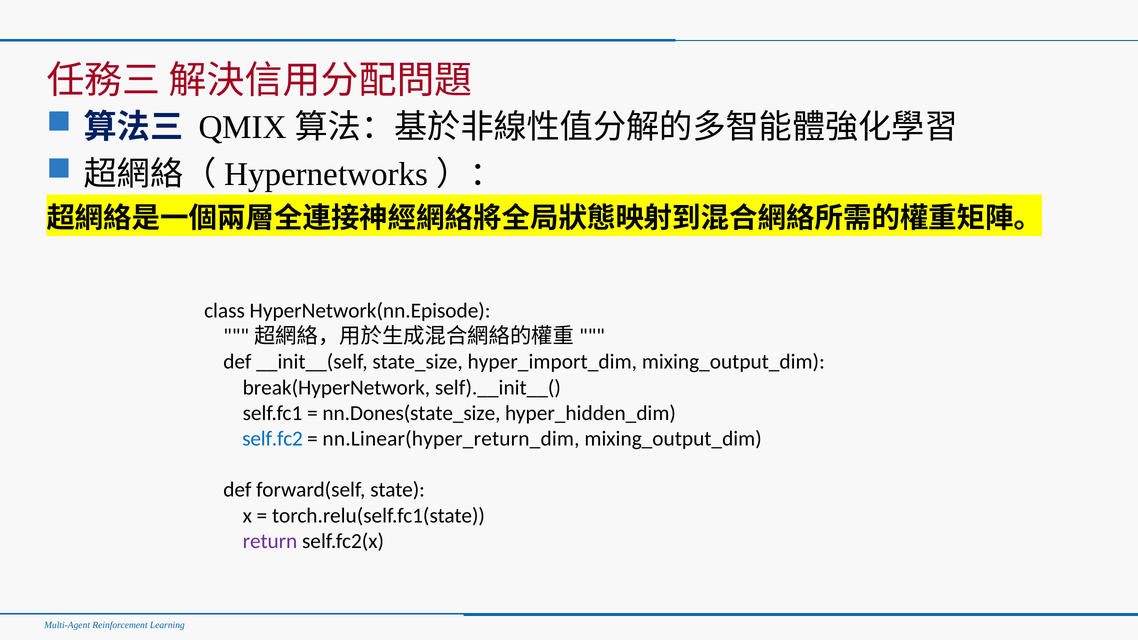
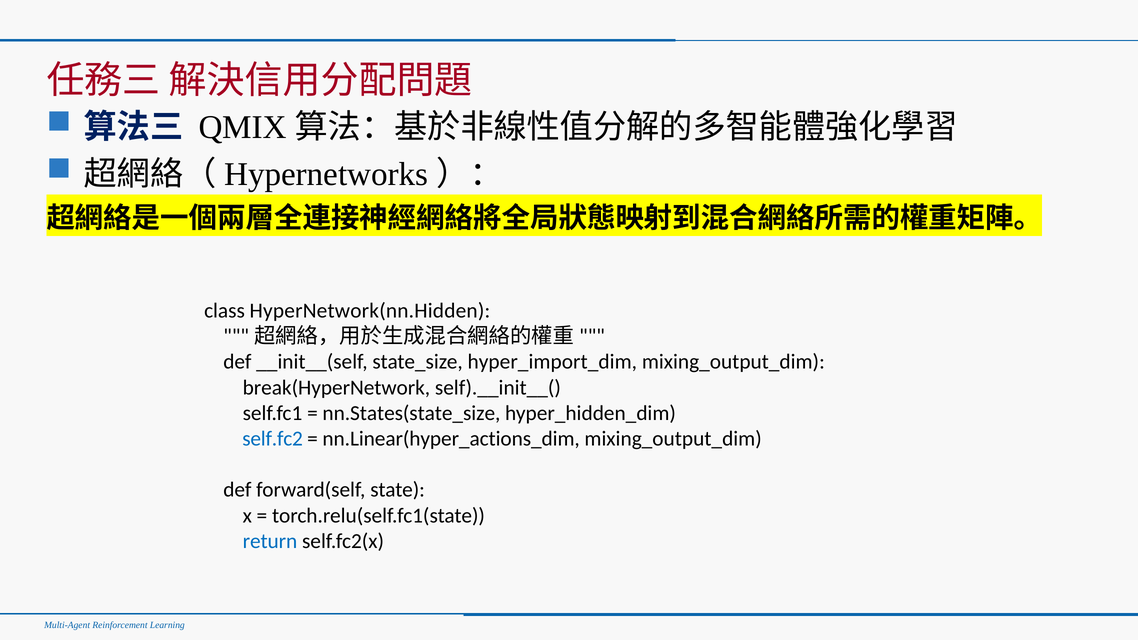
HyperNetwork(nn.Episode: HyperNetwork(nn.Episode -> HyperNetwork(nn.Hidden
nn.Dones(state_size: nn.Dones(state_size -> nn.States(state_size
nn.Linear(hyper_return_dim: nn.Linear(hyper_return_dim -> nn.Linear(hyper_actions_dim
return colour: purple -> blue
